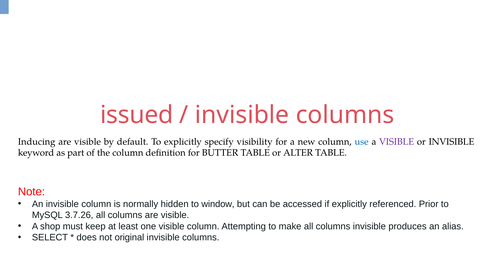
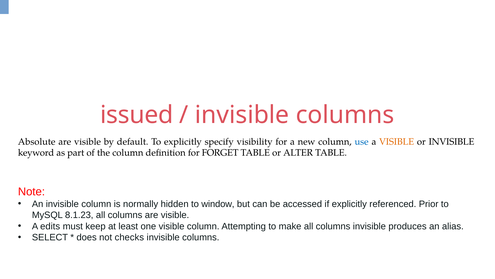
Inducing: Inducing -> Absolute
VISIBLE at (397, 141) colour: purple -> orange
BUTTER: BUTTER -> FORGET
3.7.26: 3.7.26 -> 8.1.23
shop: shop -> edits
original: original -> checks
